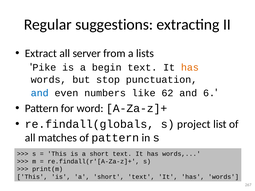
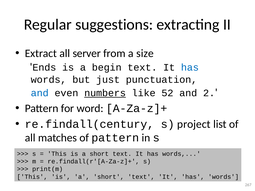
lists: lists -> size
Pike: Pike -> Ends
has at (190, 68) colour: orange -> blue
stop: stop -> just
numbers underline: none -> present
62: 62 -> 52
6: 6 -> 2
re.findall(globals: re.findall(globals -> re.findall(century
